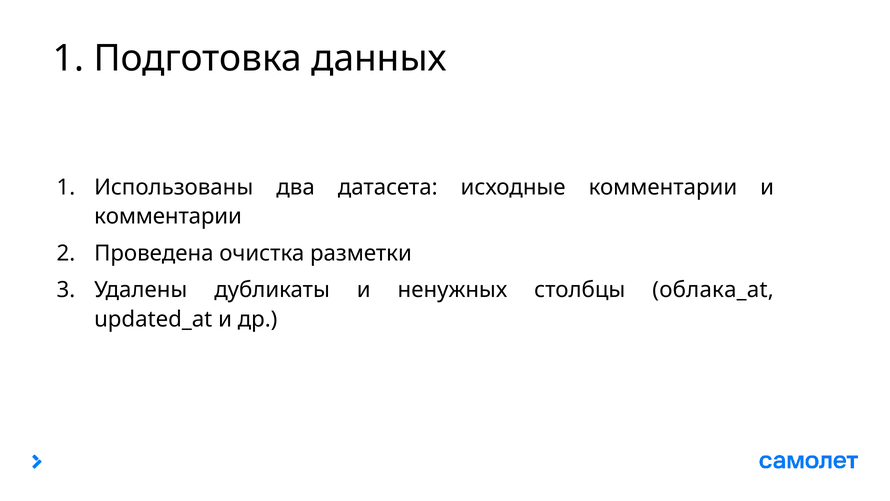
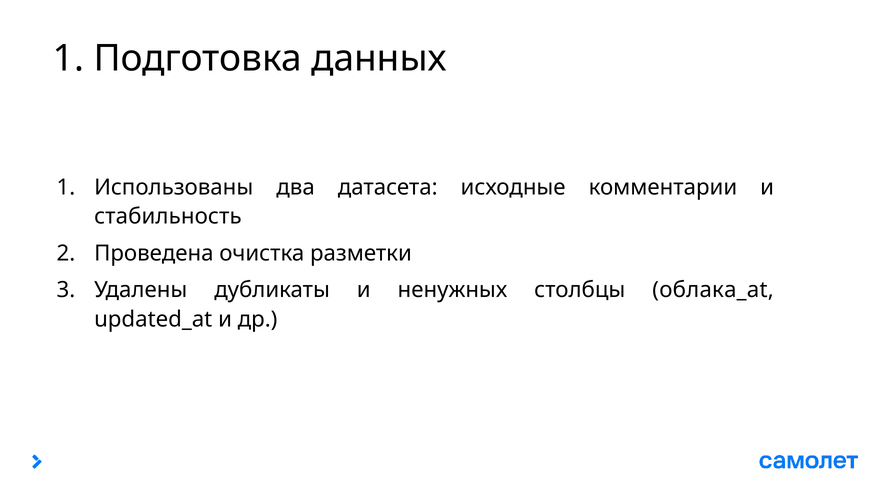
комментарии at (168, 216): комментарии -> стабильность
